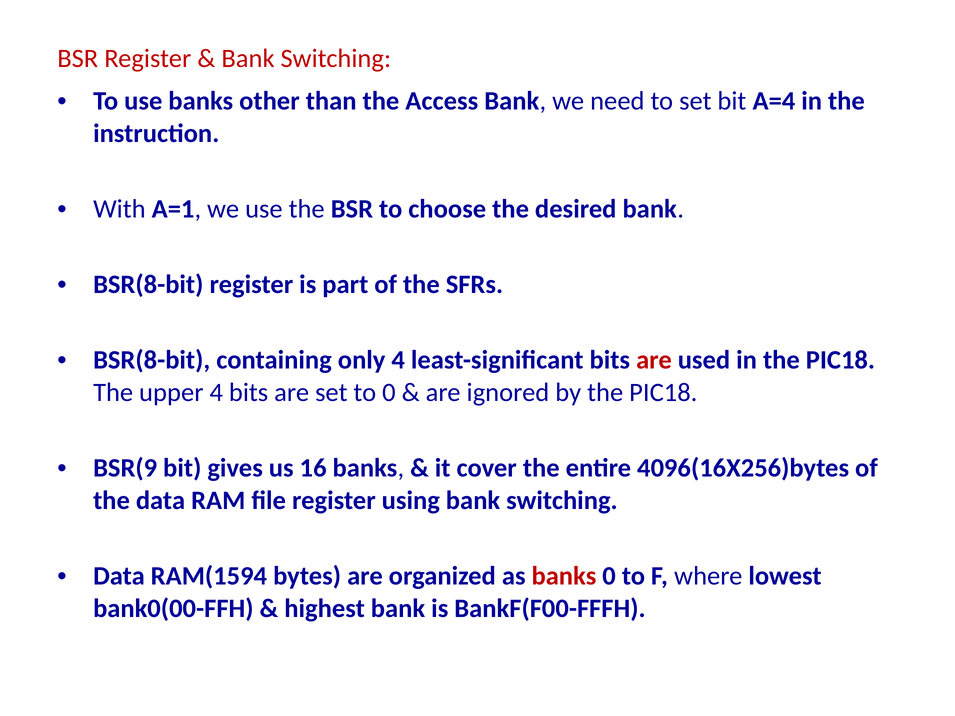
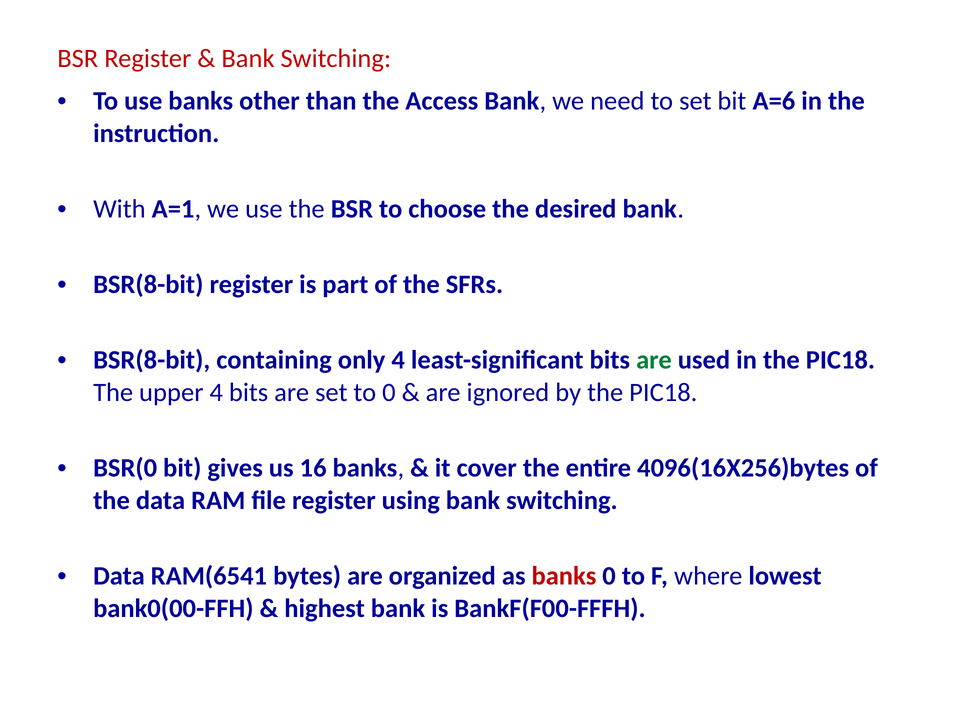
A=4: A=4 -> A=6
are at (654, 360) colour: red -> green
BSR(9: BSR(9 -> BSR(0
RAM(1594: RAM(1594 -> RAM(6541
